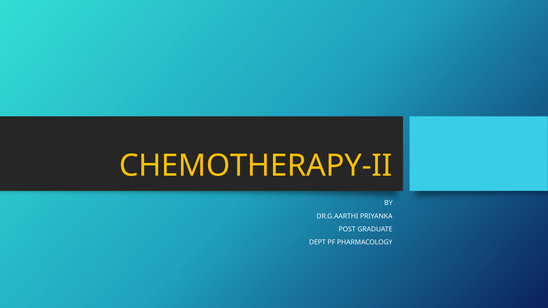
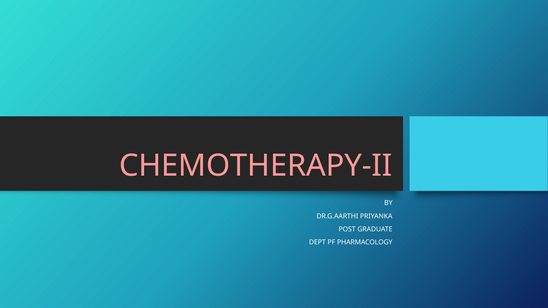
CHEMOTHERAPY-II colour: yellow -> pink
